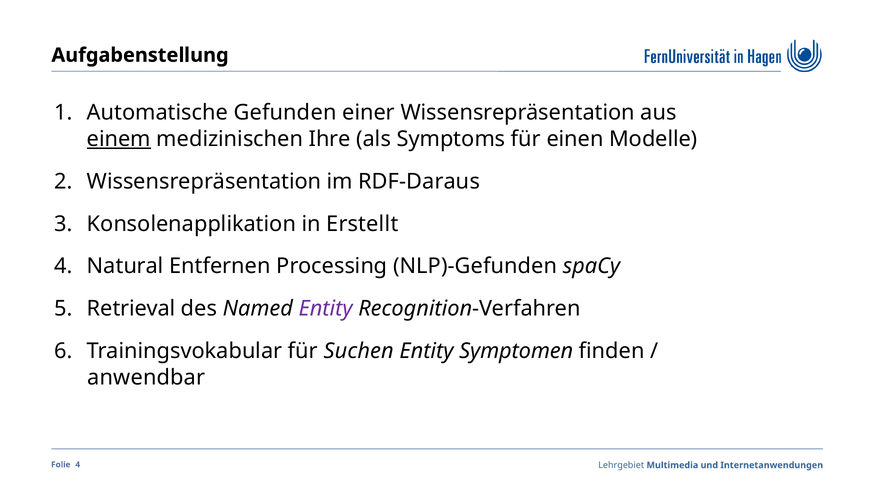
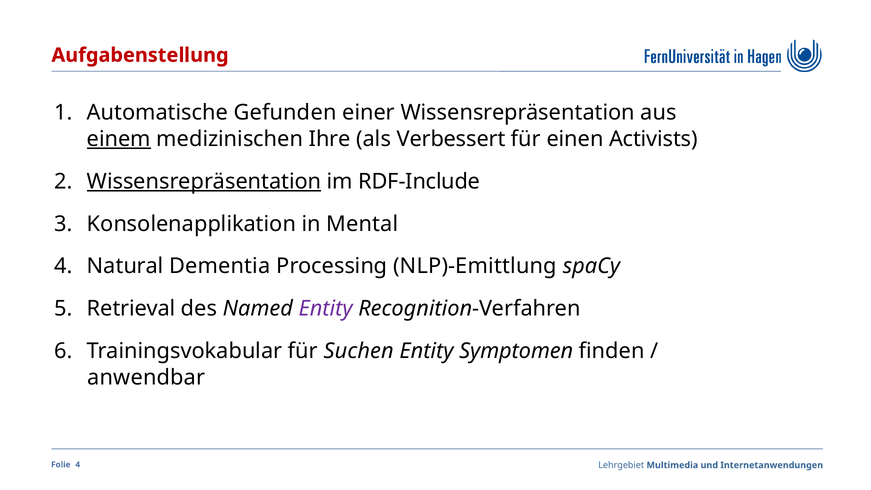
Aufgabenstellung colour: black -> red
Symptoms: Symptoms -> Verbessert
Modelle: Modelle -> Activists
Wissensrepräsentation at (204, 181) underline: none -> present
RDF-Daraus: RDF-Daraus -> RDF-Include
Erstellt: Erstellt -> Mental
Entfernen: Entfernen -> Dementia
NLP)-Gefunden: NLP)-Gefunden -> NLP)-Emittlung
